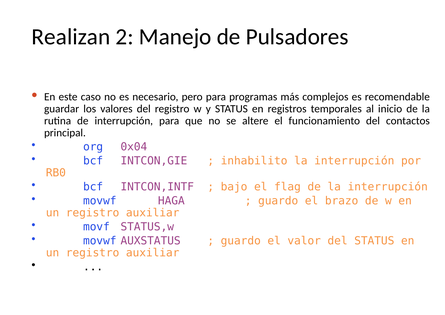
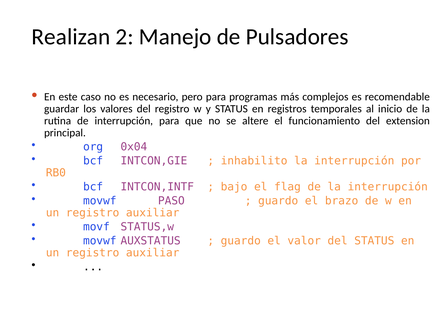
contactos: contactos -> extension
HAGA: HAGA -> PASO
